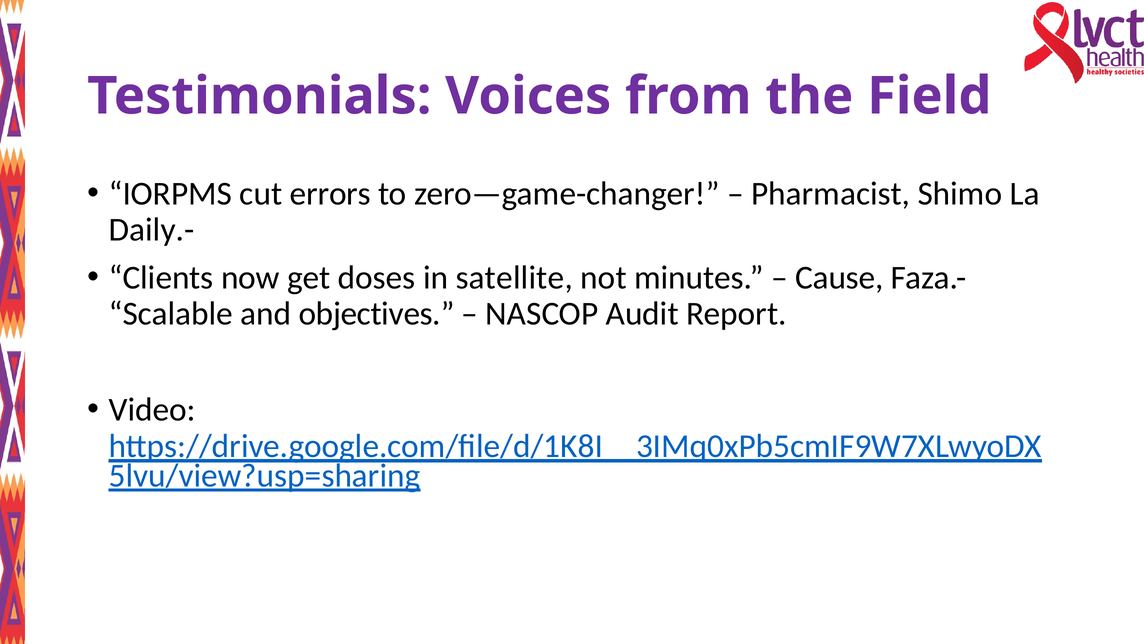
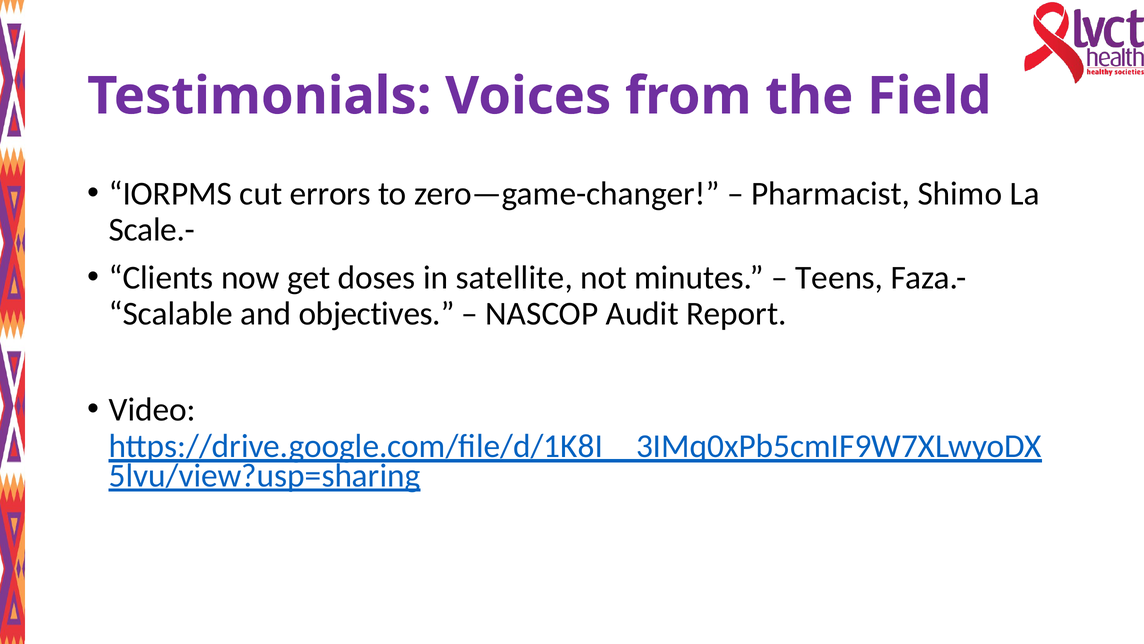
Daily.-: Daily.- -> Scale.-
Cause: Cause -> Teens
